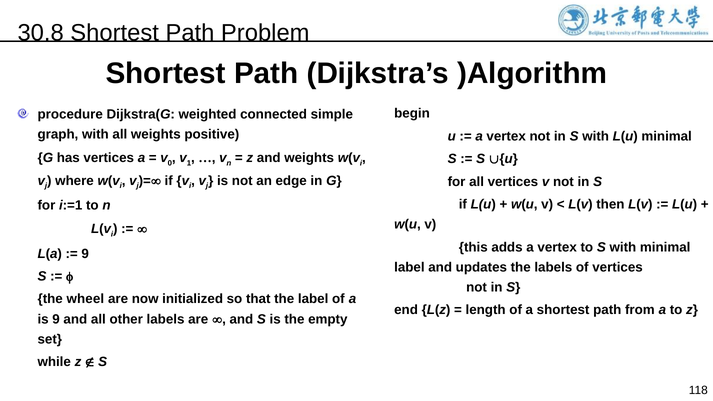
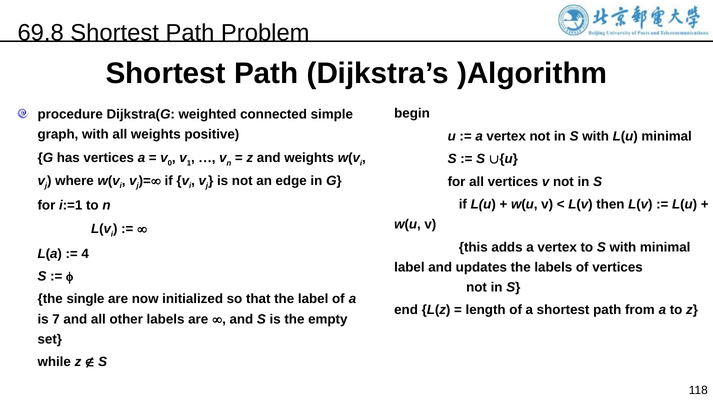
30.8: 30.8 -> 69.8
9 at (85, 254): 9 -> 4
wheel: wheel -> single
is 9: 9 -> 7
